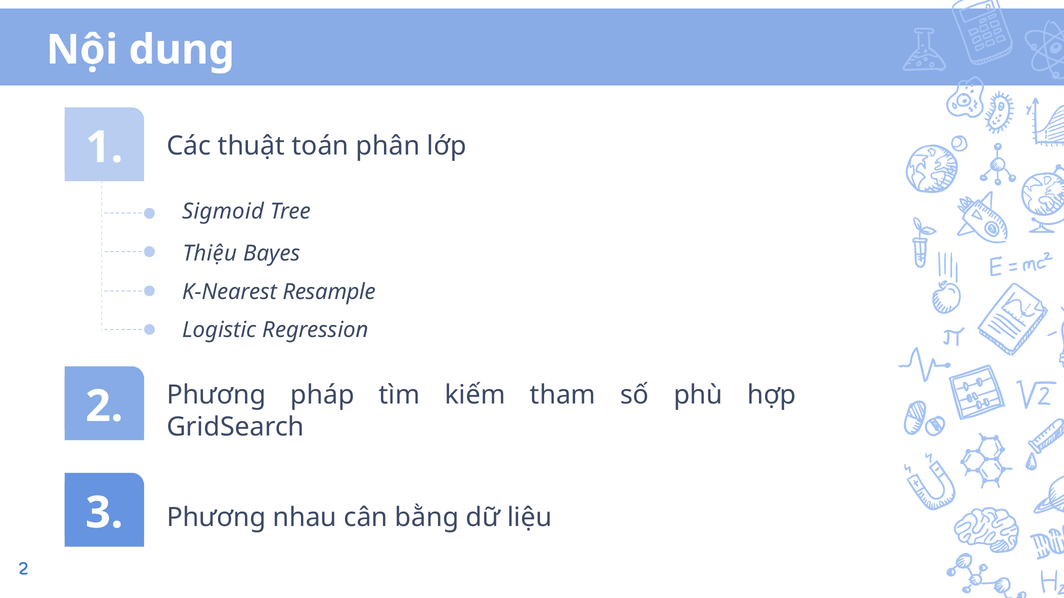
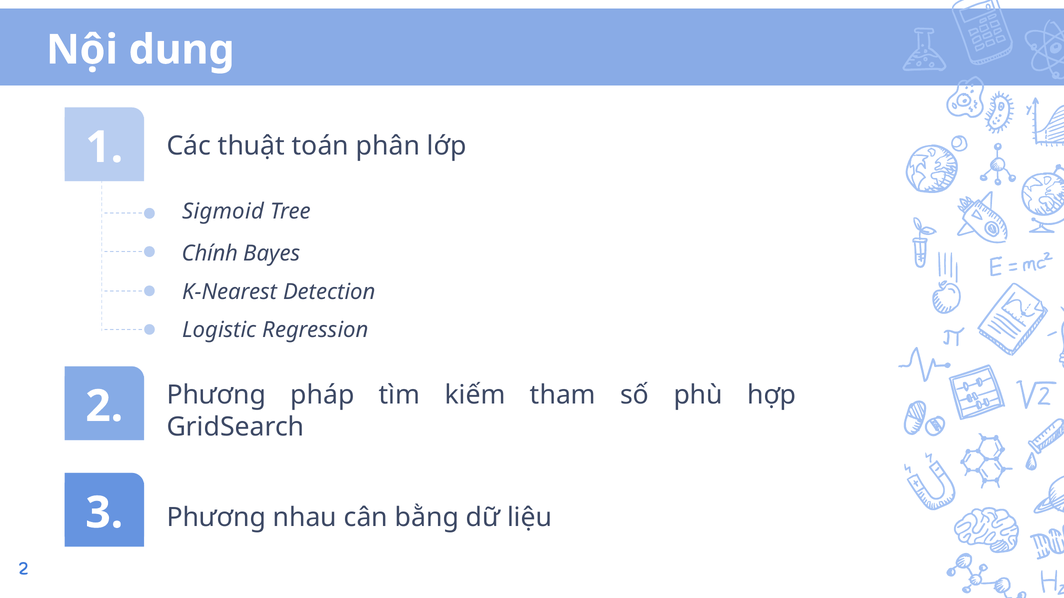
Thiệu: Thiệu -> Chính
Resample: Resample -> Detection
